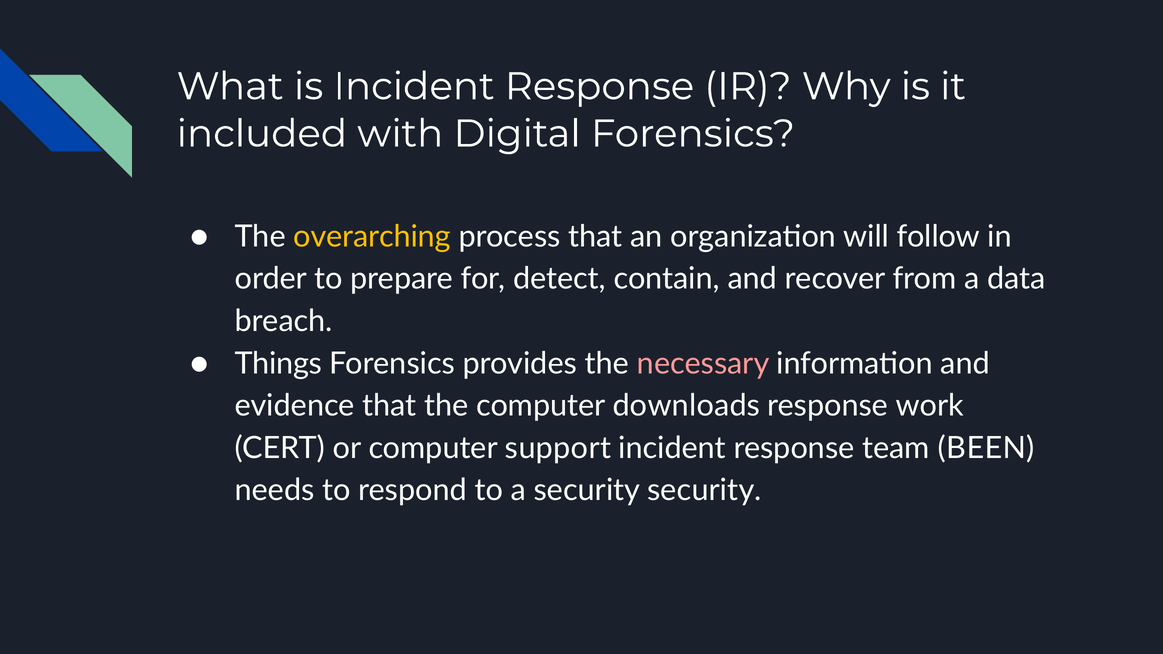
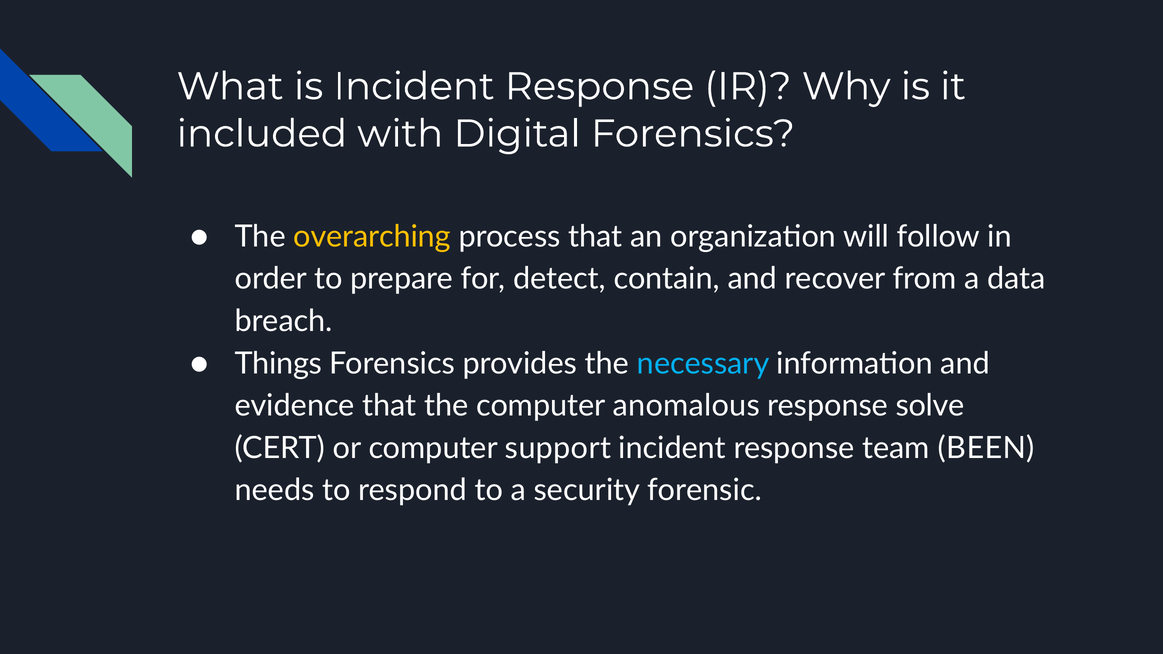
necessary colour: pink -> light blue
downloads: downloads -> anomalous
work: work -> solve
security security: security -> forensic
